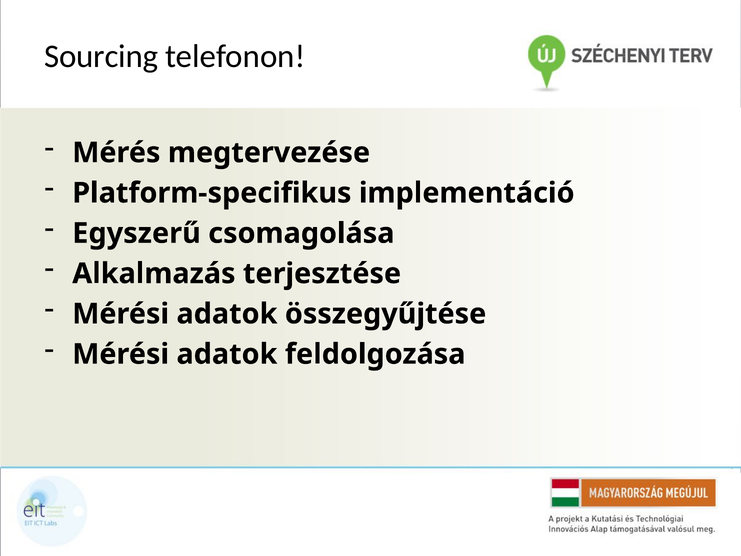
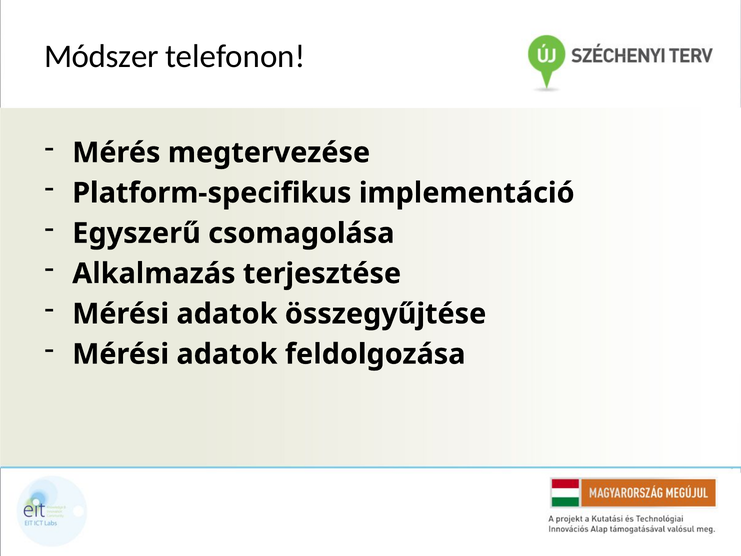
Sourcing: Sourcing -> Módszer
